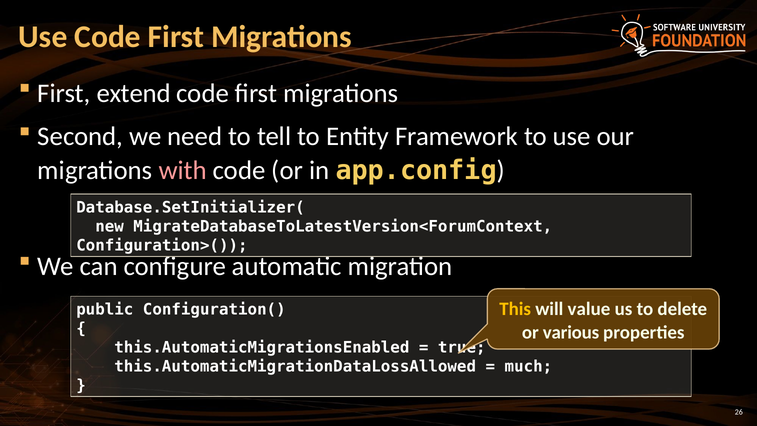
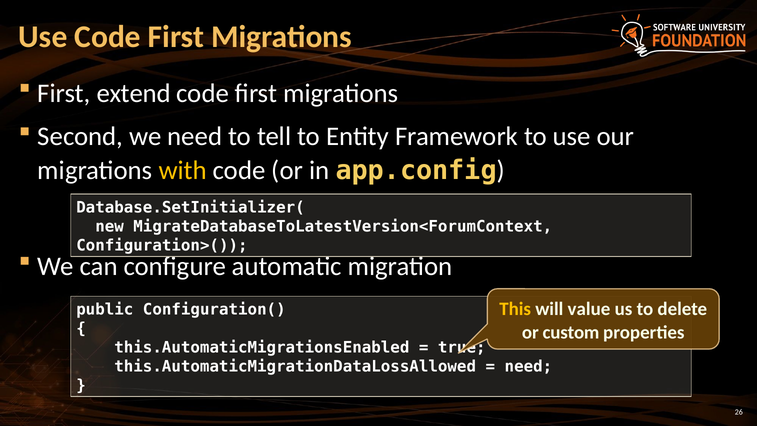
with colour: pink -> yellow
various: various -> custom
much at (528, 366): much -> need
